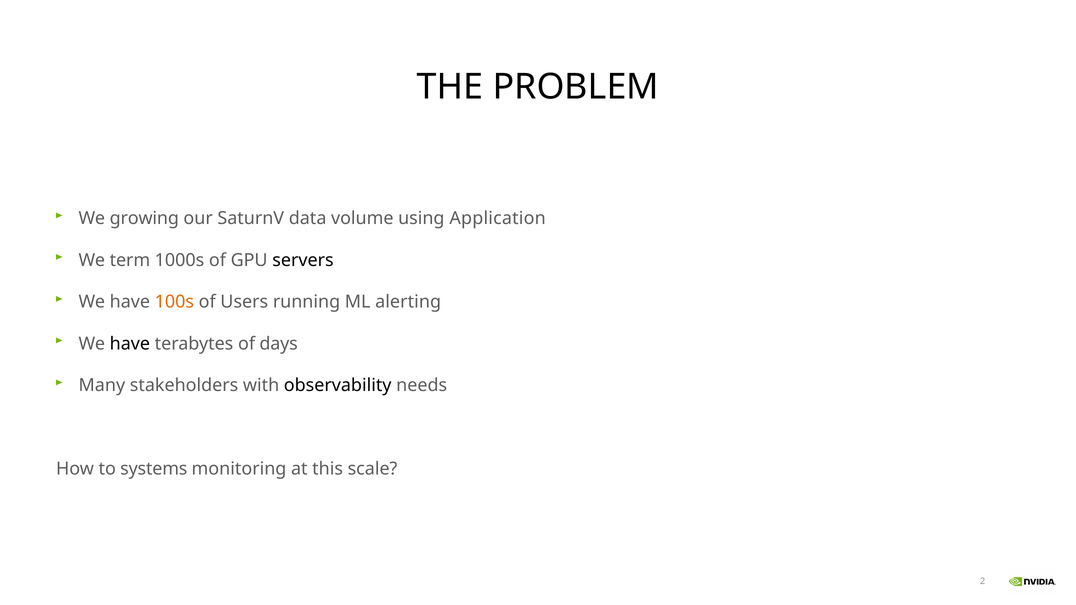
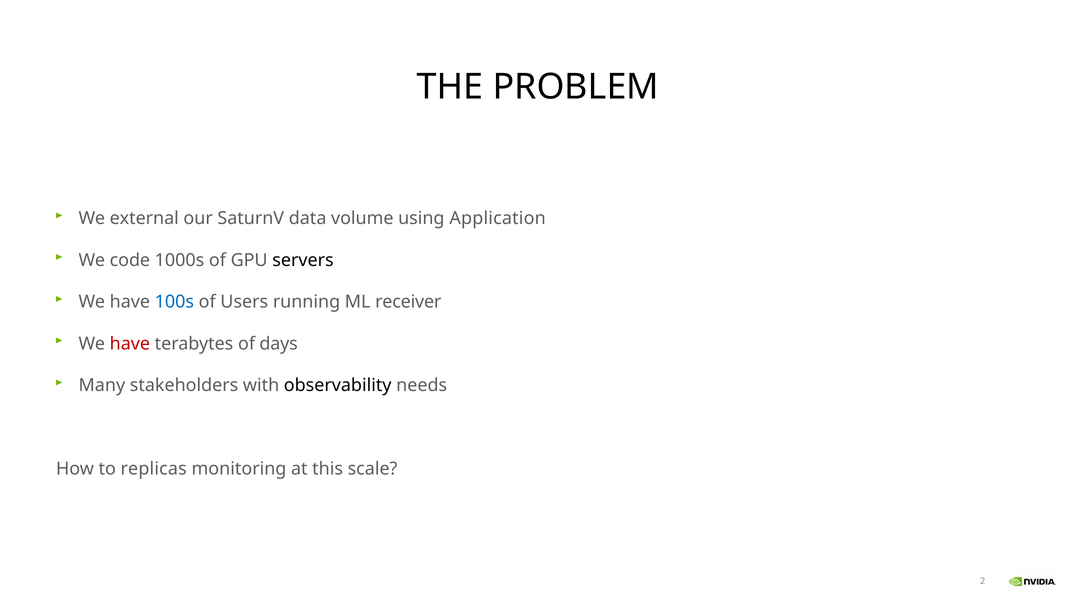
growing: growing -> external
term: term -> code
100s colour: orange -> blue
alerting: alerting -> receiver
have at (130, 344) colour: black -> red
systems: systems -> replicas
